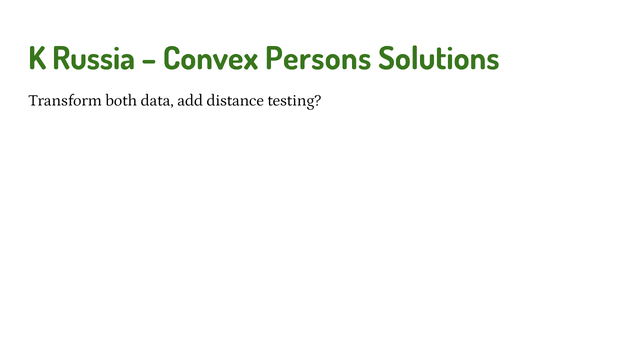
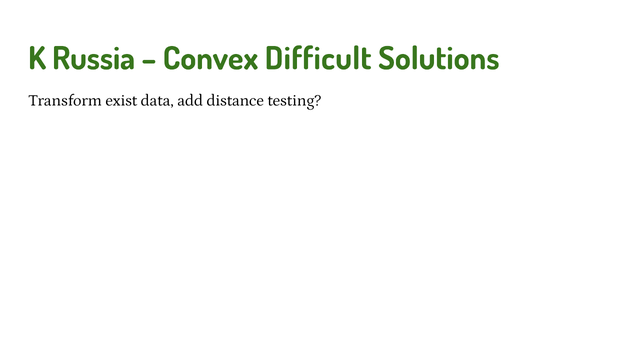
Persons: Persons -> Difficult
both: both -> exist
